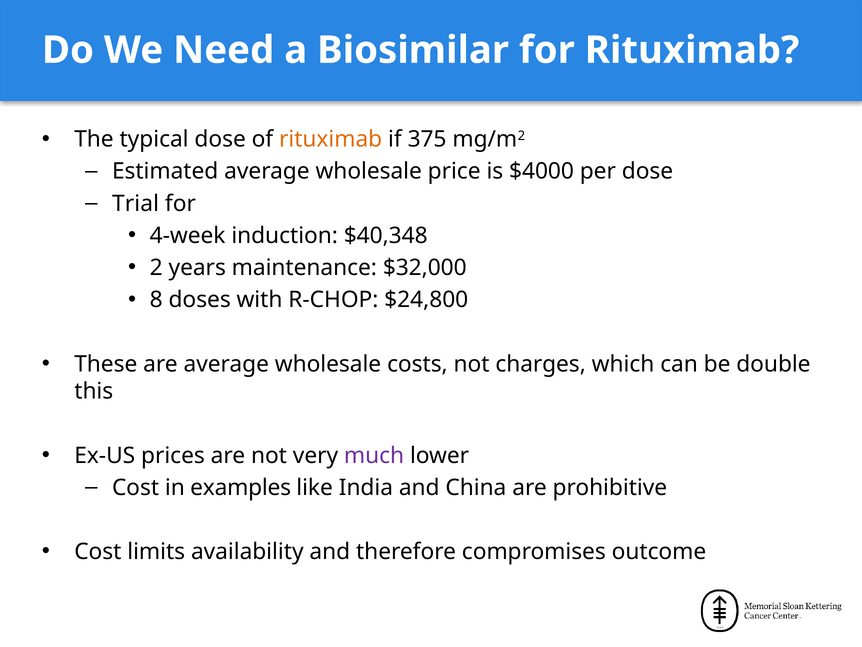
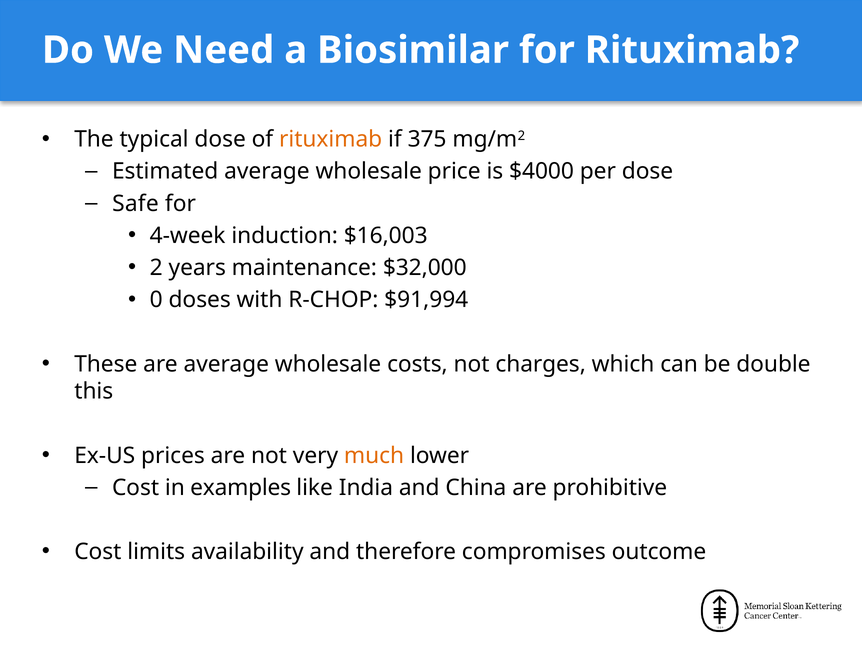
Trial: Trial -> Safe
$40,348: $40,348 -> $16,003
8: 8 -> 0
$24,800: $24,800 -> $91,994
much colour: purple -> orange
